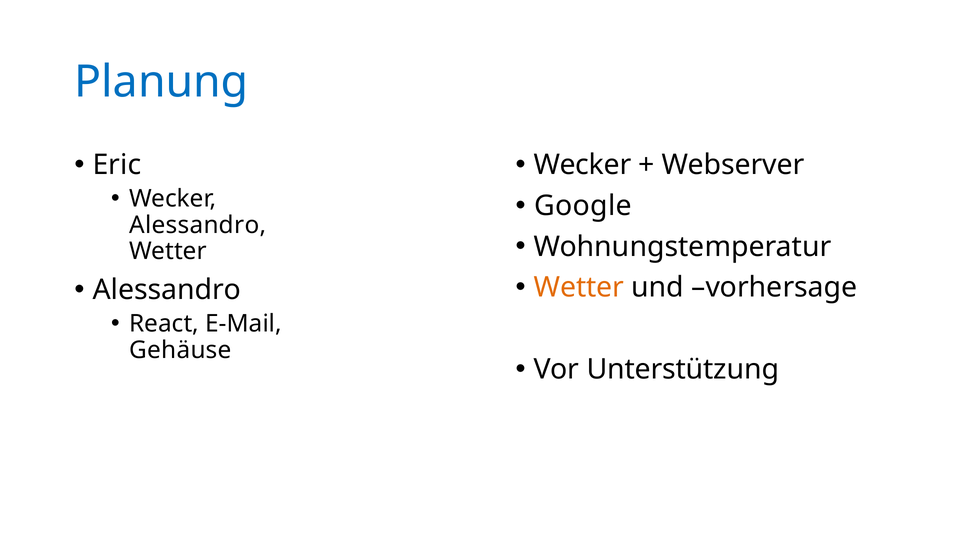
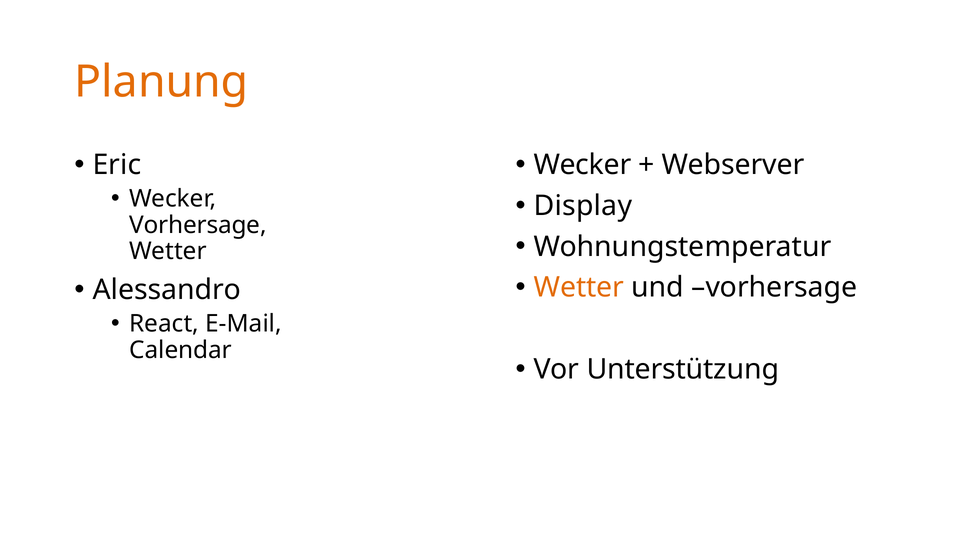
Planung colour: blue -> orange
Google: Google -> Display
Alessandro at (198, 225): Alessandro -> Vorhersage
Gehäuse: Gehäuse -> Calendar
